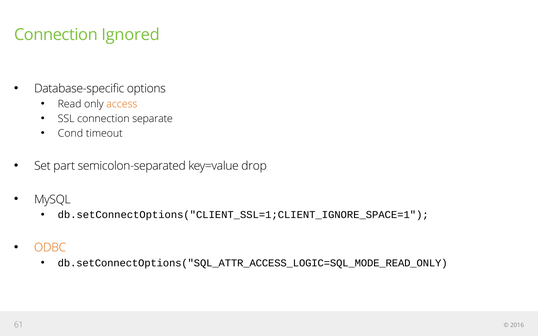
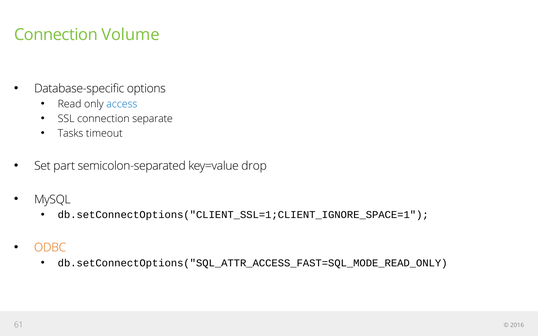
Ignored: Ignored -> Volume
access colour: orange -> blue
Cond: Cond -> Tasks
db.setConnectOptions("SQL_ATTR_ACCESS_LOGIC=SQL_MODE_READ_ONLY: db.setConnectOptions("SQL_ATTR_ACCESS_LOGIC=SQL_MODE_READ_ONLY -> db.setConnectOptions("SQL_ATTR_ACCESS_FAST=SQL_MODE_READ_ONLY
